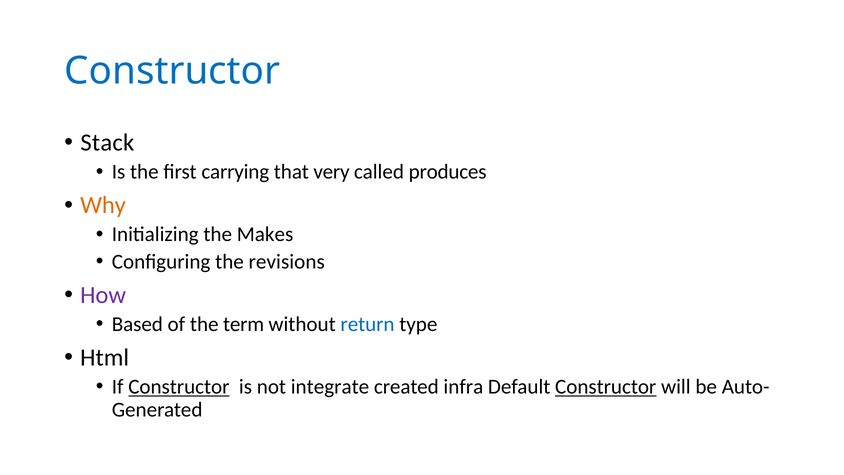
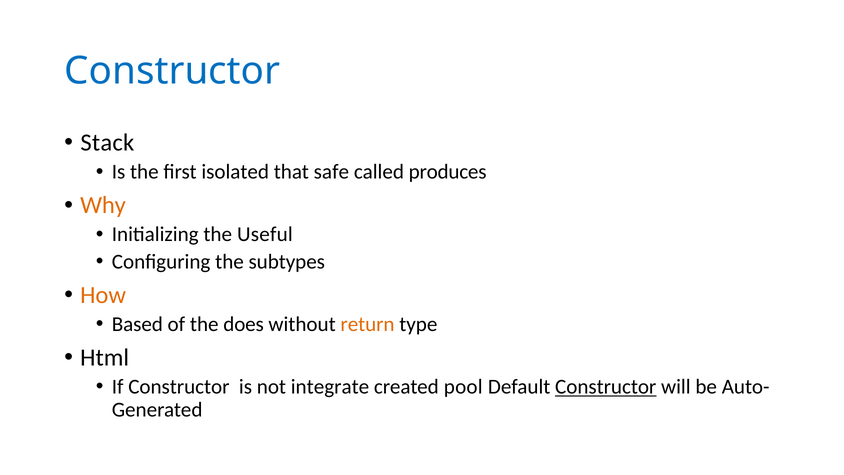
carrying: carrying -> isolated
very: very -> safe
Makes: Makes -> Useful
revisions: revisions -> subtypes
How colour: purple -> orange
term: term -> does
return colour: blue -> orange
Constructor at (179, 387) underline: present -> none
infra: infra -> pool
